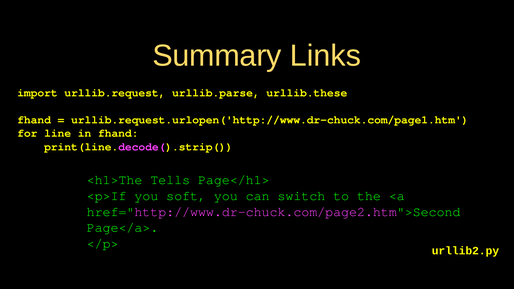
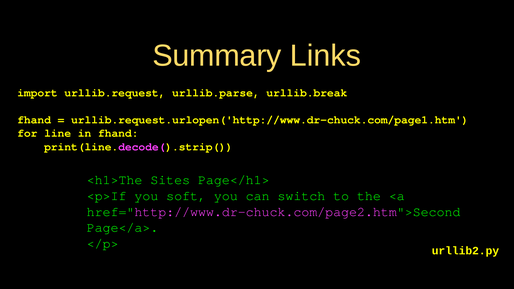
urllib.these: urllib.these -> urllib.break
Tells: Tells -> Sites
